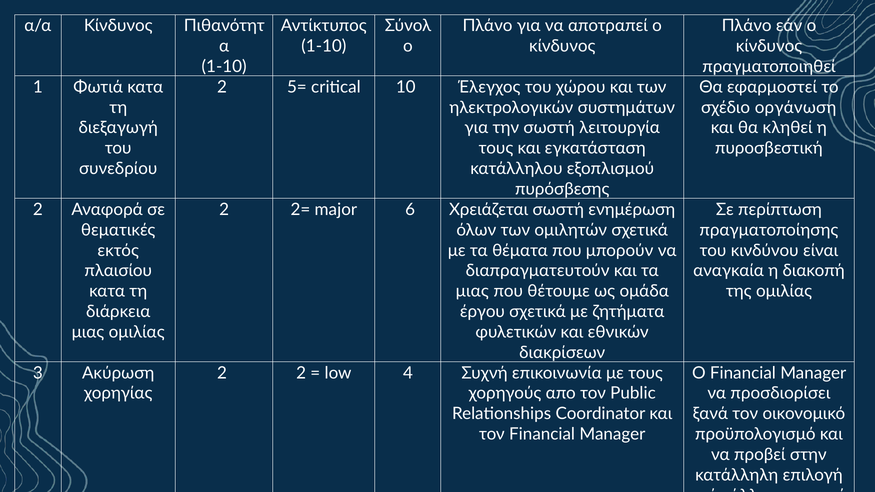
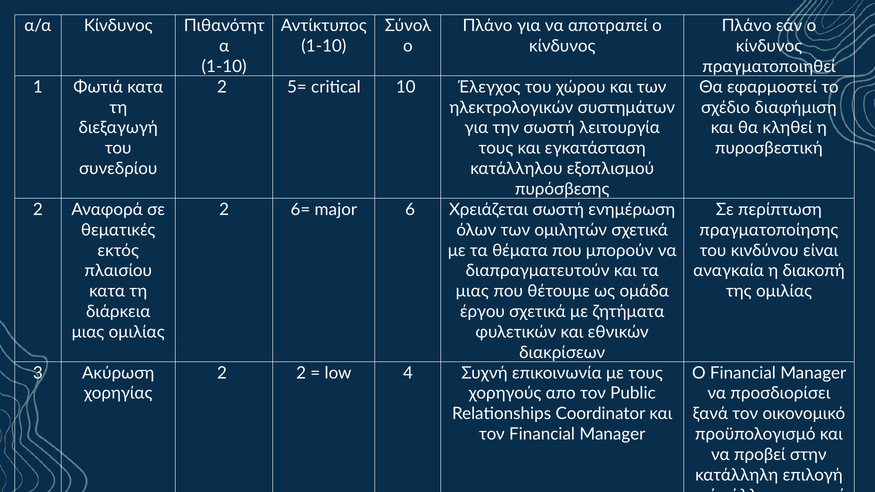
οργάνωση: οργάνωση -> διαφήμιση
2=: 2= -> 6=
